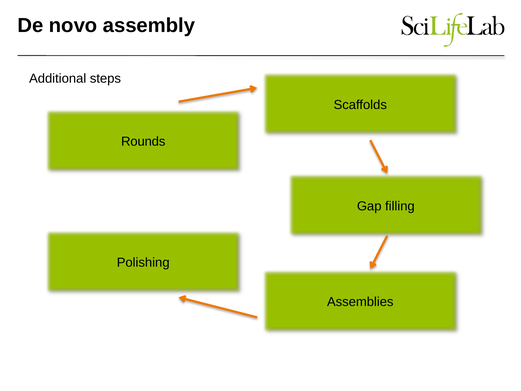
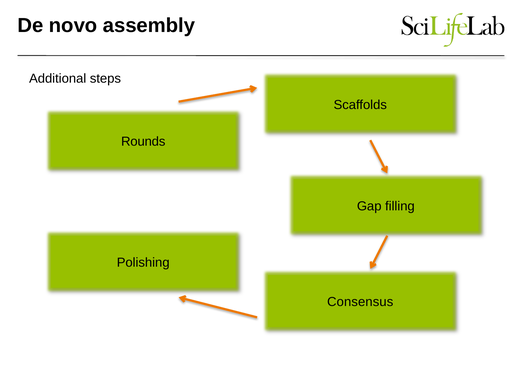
Assemblies: Assemblies -> Consensus
